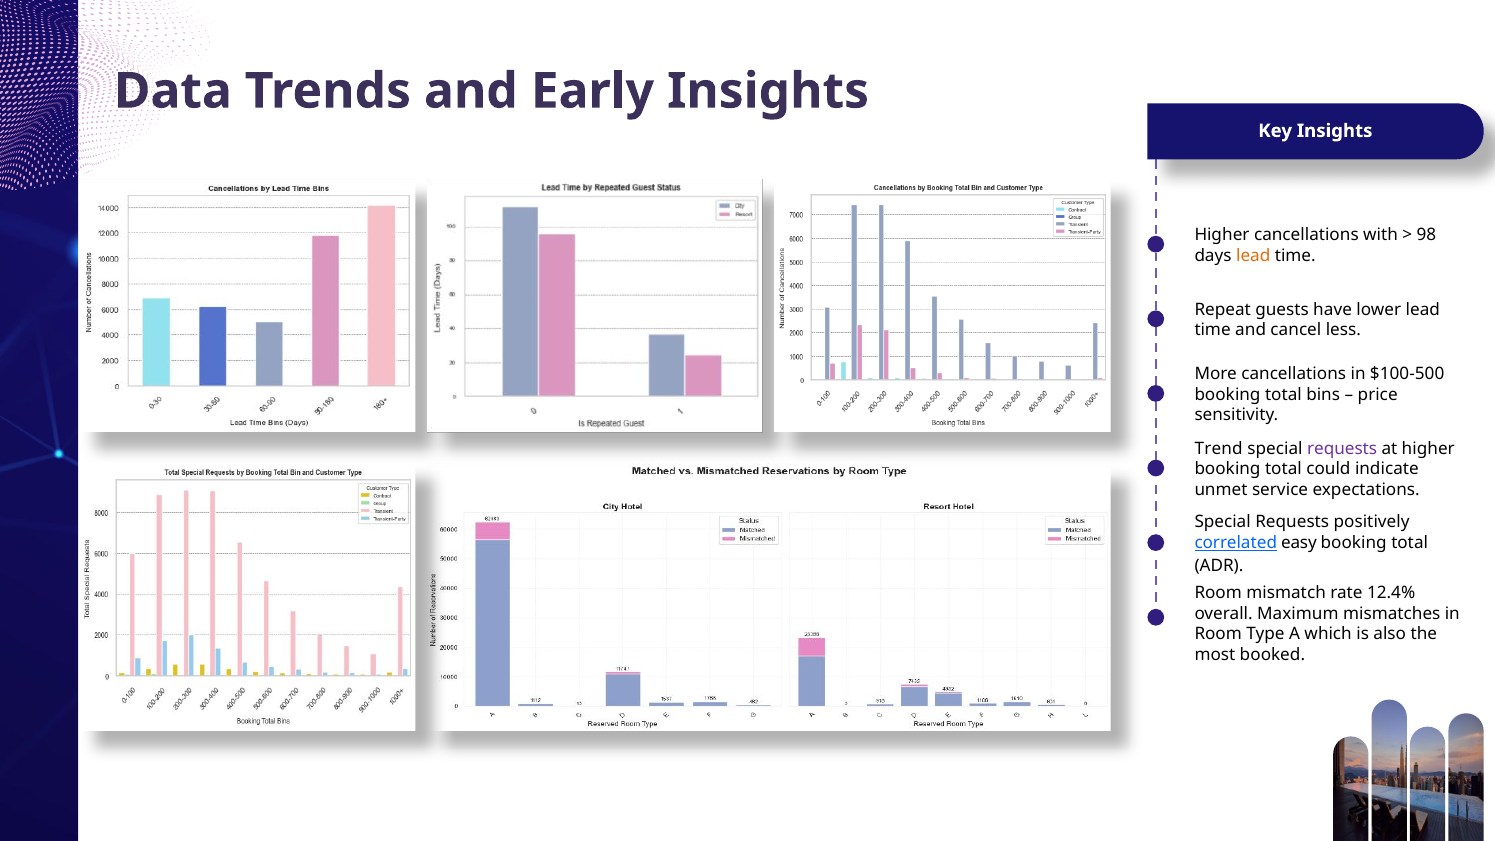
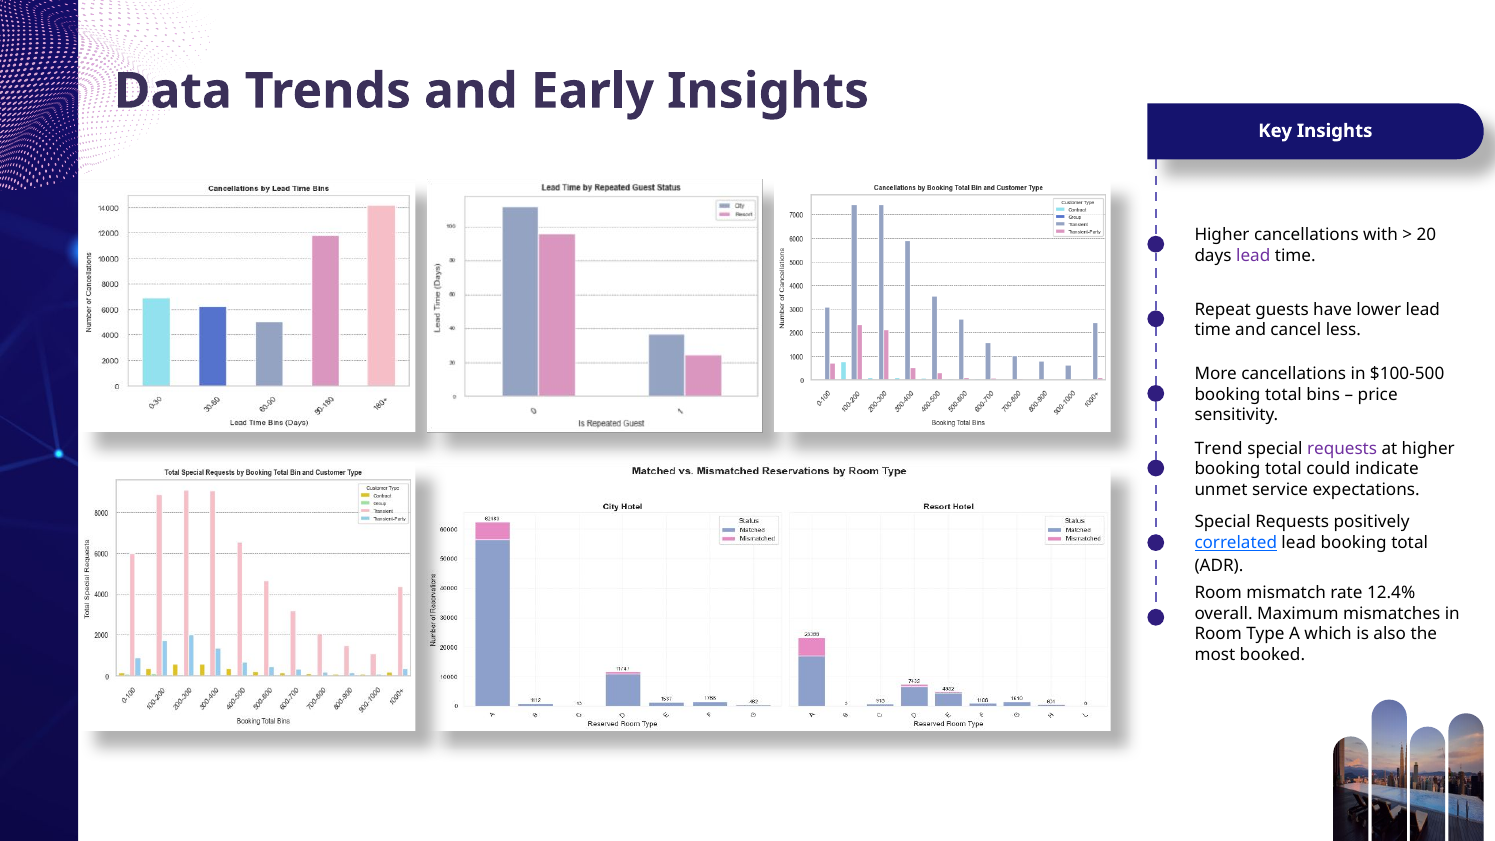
98: 98 -> 20
lead at (1253, 256) colour: orange -> purple
correlated easy: easy -> lead
